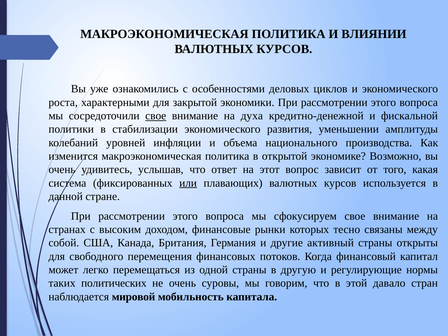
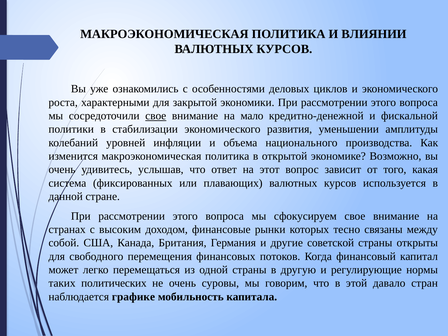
духа: духа -> мало
или underline: present -> none
активный: активный -> советской
мировой: мировой -> графике
